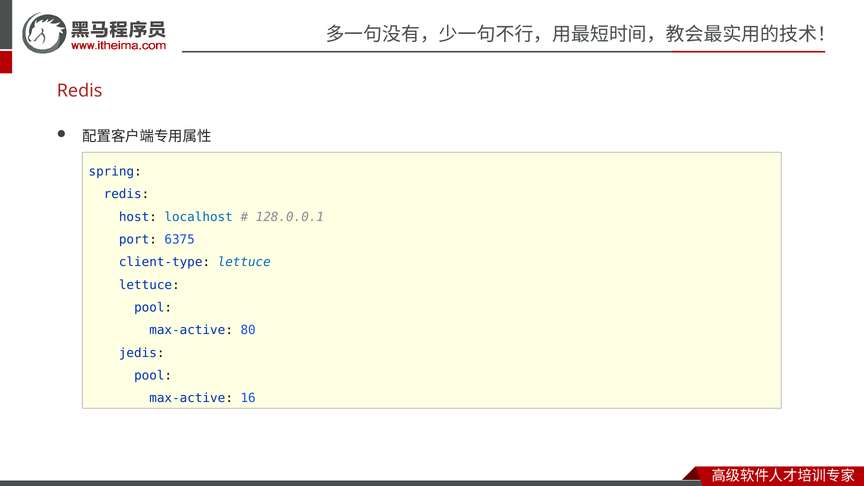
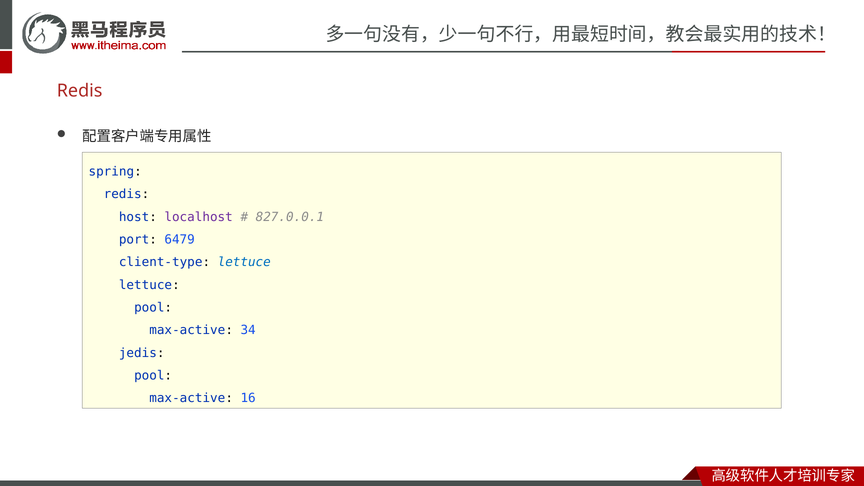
localhost colour: blue -> purple
128.0.0.1: 128.0.0.1 -> 827.0.0.1
6375: 6375 -> 6479
80: 80 -> 34
